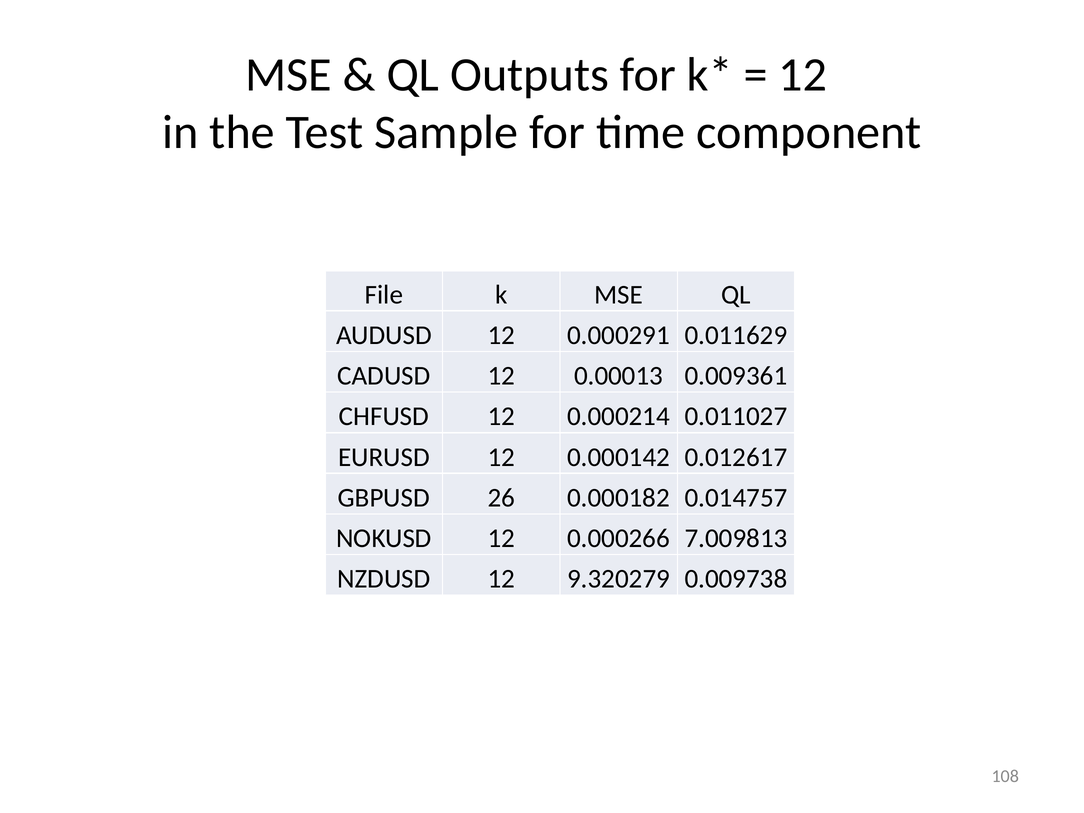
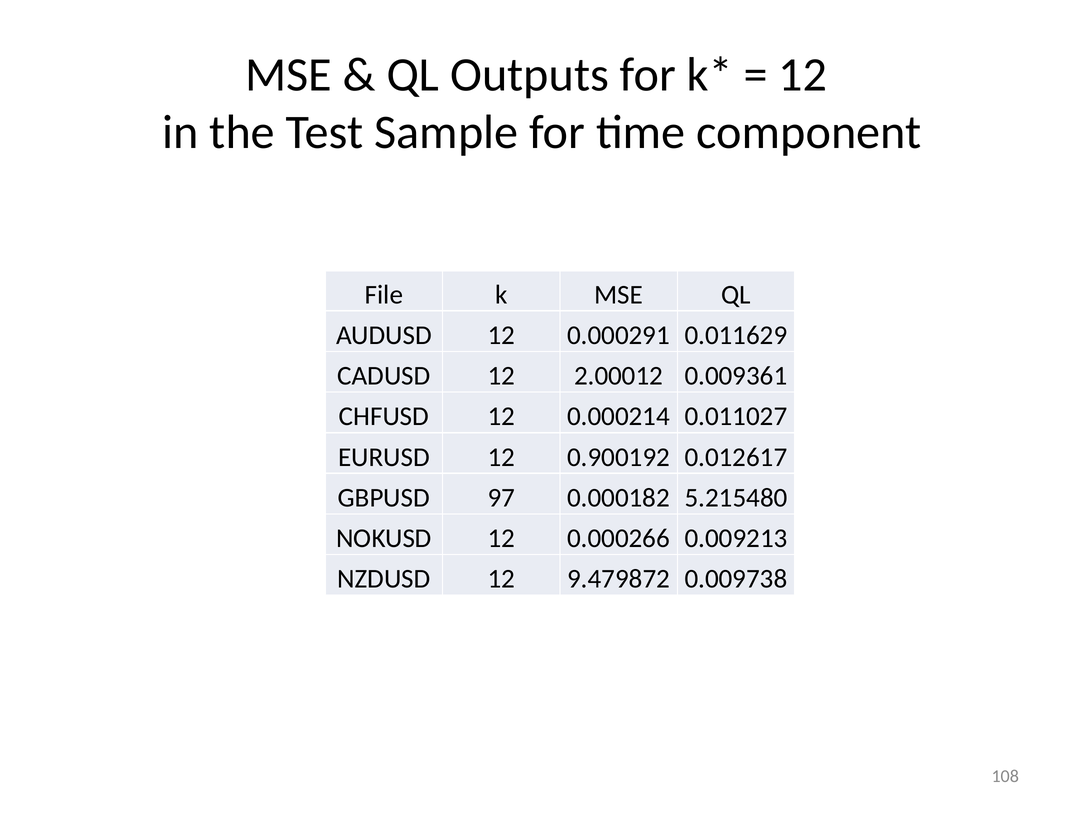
0.00013: 0.00013 -> 2.00012
0.000142: 0.000142 -> 0.900192
26: 26 -> 97
0.014757: 0.014757 -> 5.215480
7.009813: 7.009813 -> 0.009213
9.320279: 9.320279 -> 9.479872
